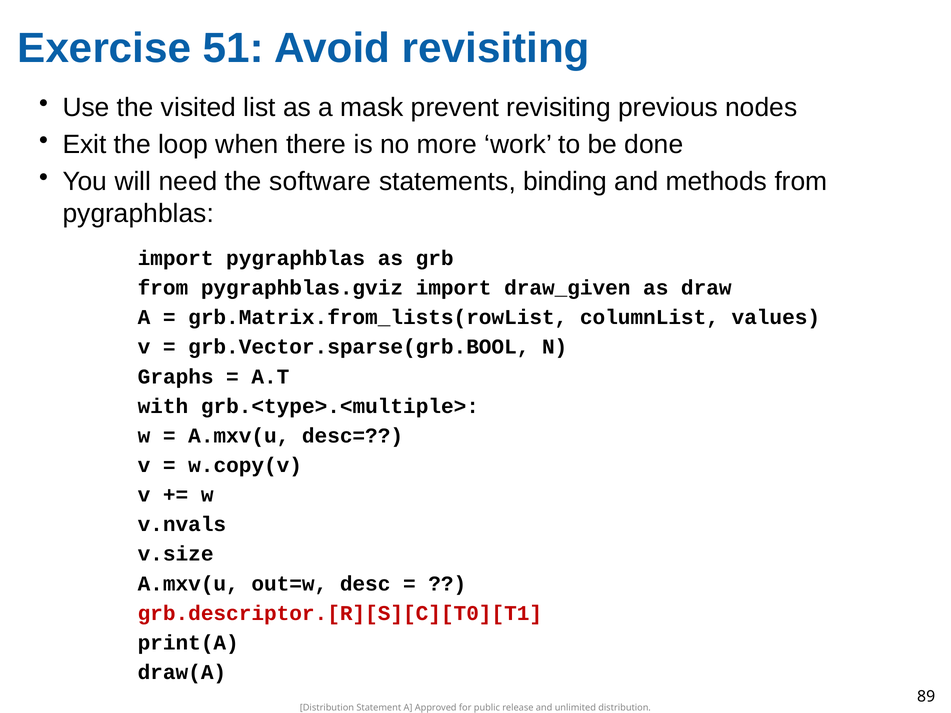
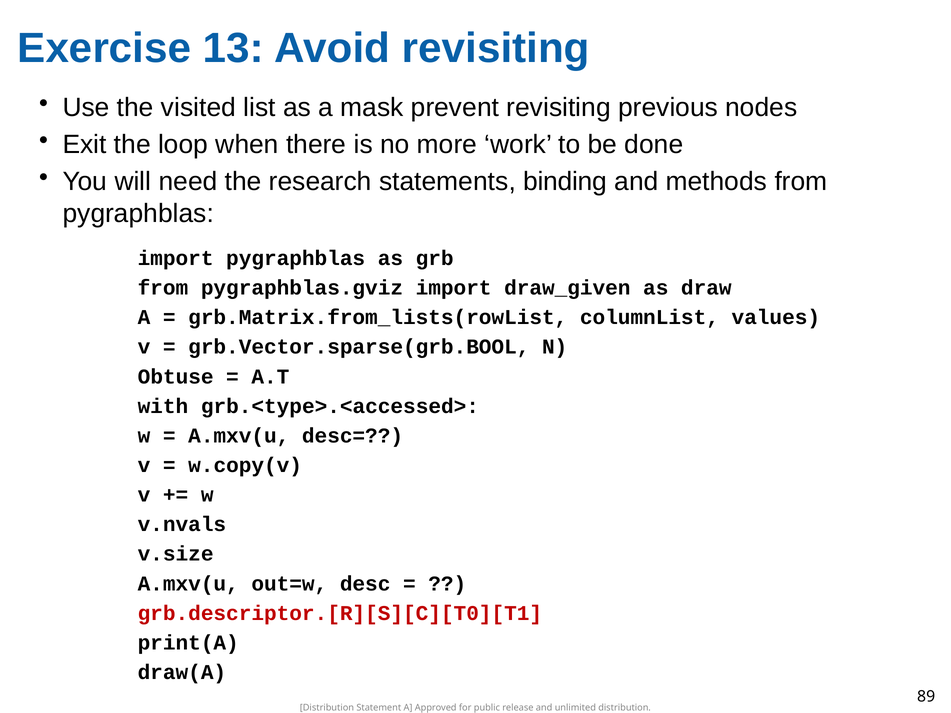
51: 51 -> 13
software: software -> research
Graphs: Graphs -> Obtuse
grb.<type>.<multiple>: grb.<type>.<multiple> -> grb.<type>.<accessed>
